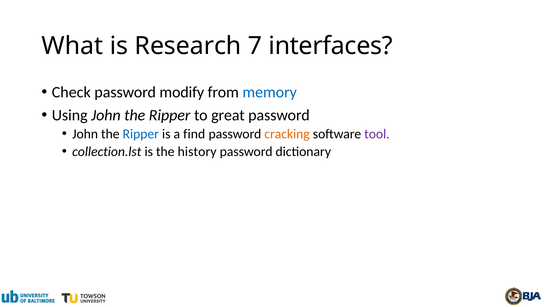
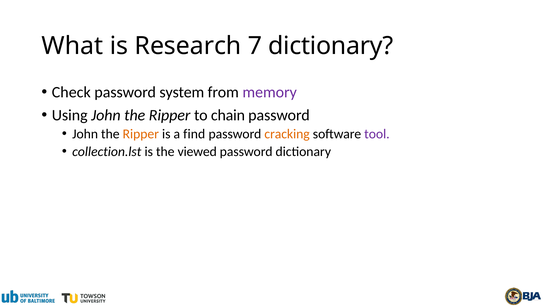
7 interfaces: interfaces -> dictionary
modify: modify -> system
memory colour: blue -> purple
great: great -> chain
Ripper at (141, 134) colour: blue -> orange
history: history -> viewed
